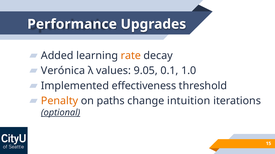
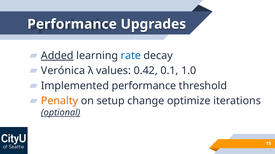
Added underline: none -> present
rate colour: orange -> blue
9.05: 9.05 -> 0.42
Implemented effectiveness: effectiveness -> performance
paths: paths -> setup
intuition: intuition -> optimize
